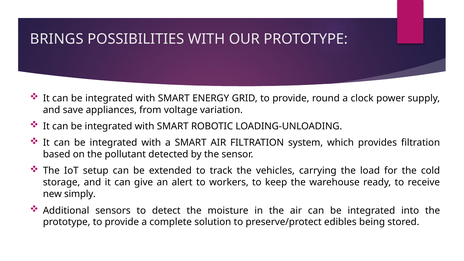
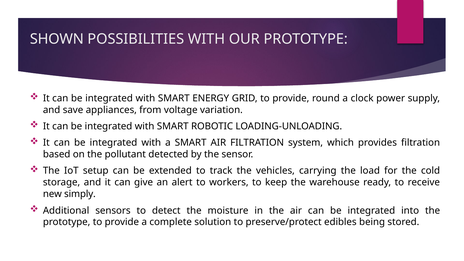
BRINGS: BRINGS -> SHOWN
